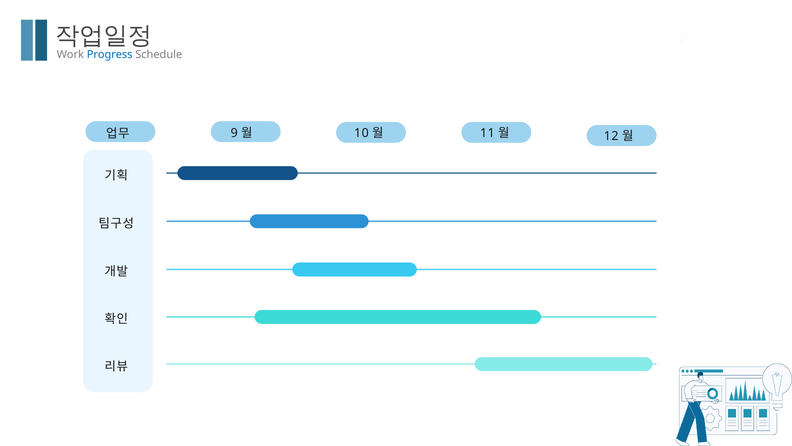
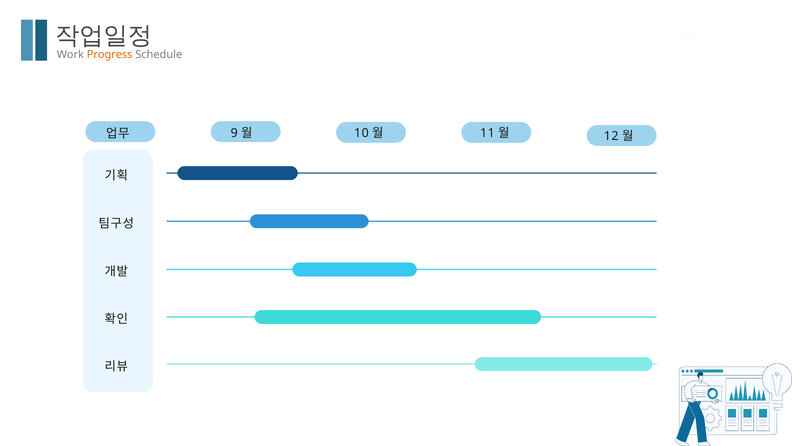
Progress colour: blue -> orange
